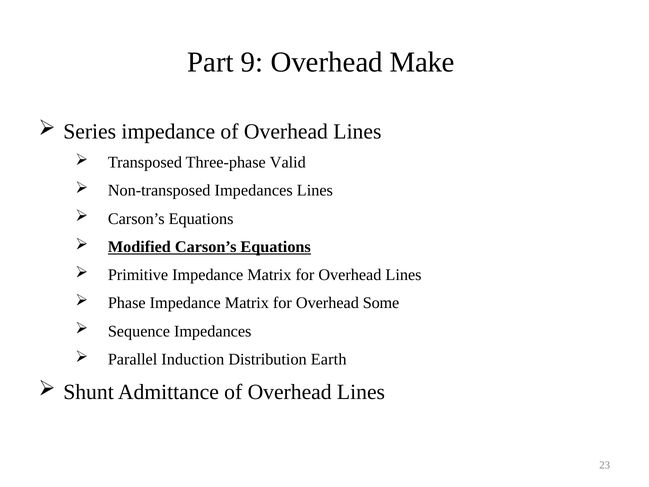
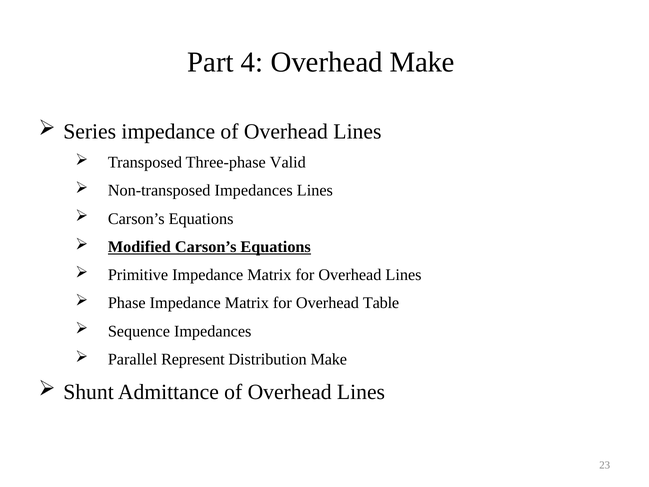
9: 9 -> 4
Some: Some -> Table
Induction: Induction -> Represent
Distribution Earth: Earth -> Make
